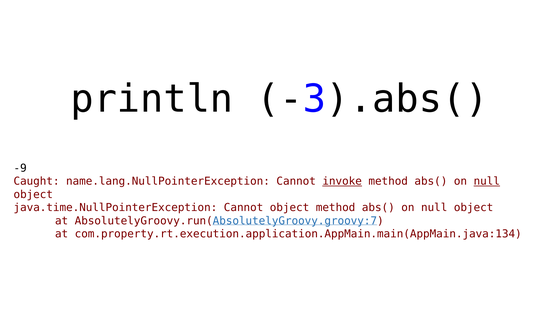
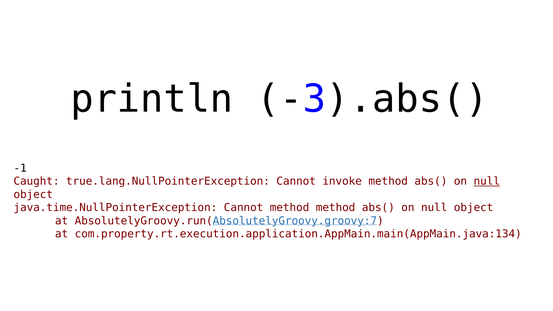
-9: -9 -> -1
name.lang.NullPointerException: name.lang.NullPointerException -> true.lang.NullPointerException
invoke underline: present -> none
Cannot object: object -> method
